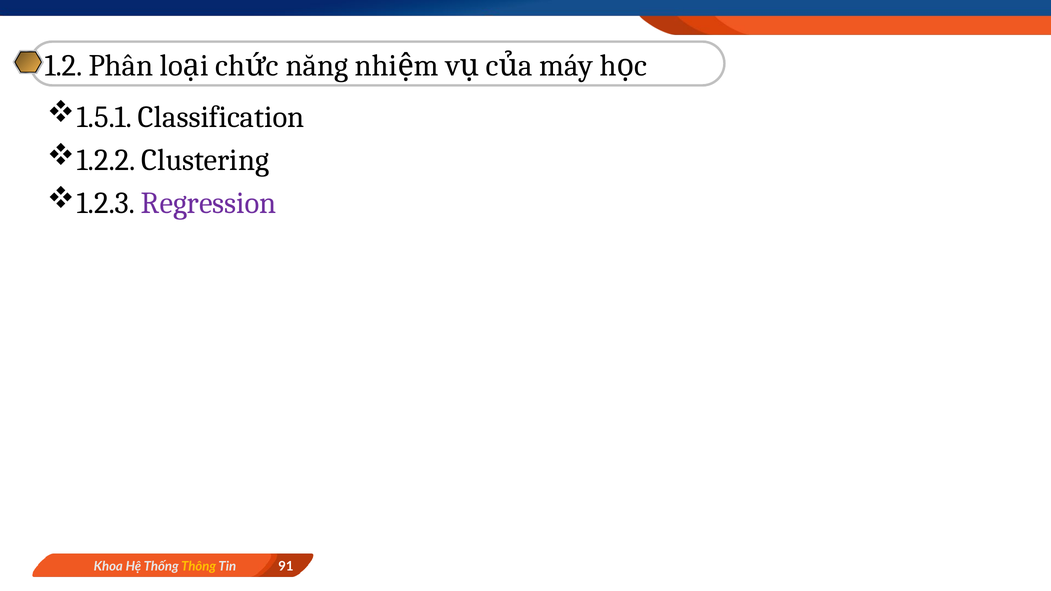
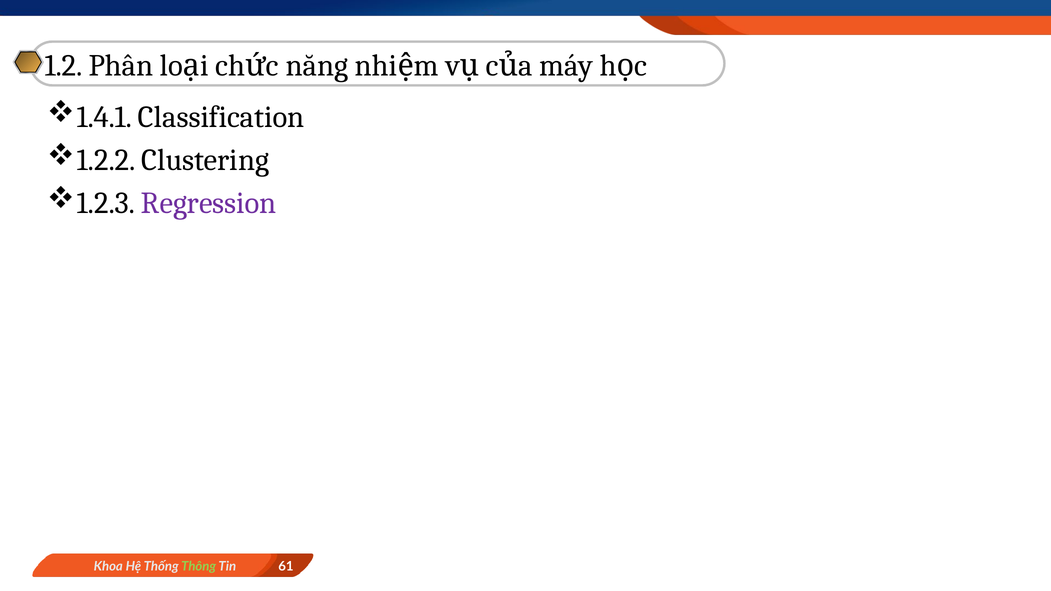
1.5.1: 1.5.1 -> 1.4.1
Thông colour: yellow -> light green
91: 91 -> 61
